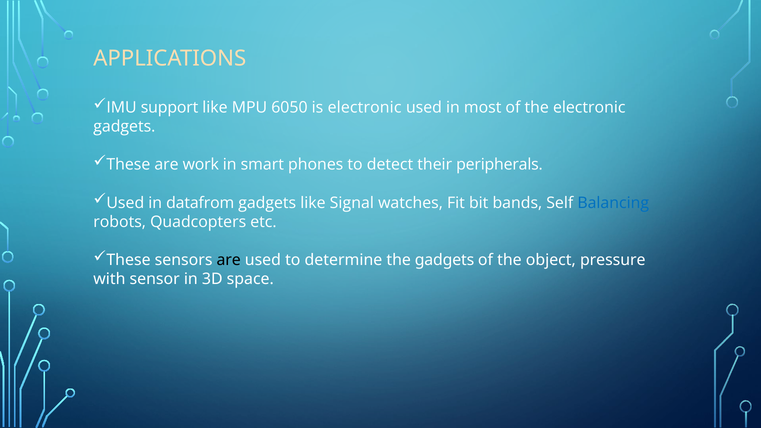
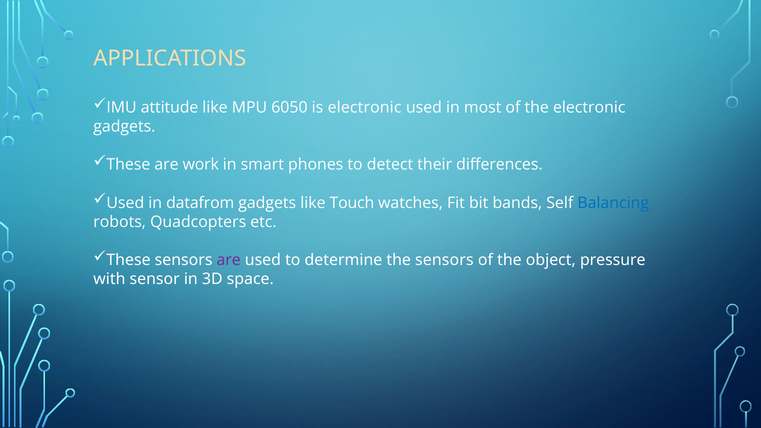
support: support -> attitude
peripherals: peripherals -> differences
Signal: Signal -> Touch
are at (229, 260) colour: black -> purple
the gadgets: gadgets -> sensors
